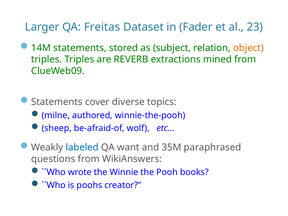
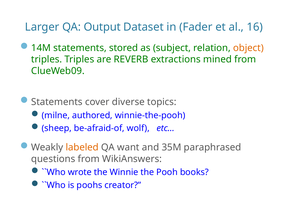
Freitas: Freitas -> Output
23: 23 -> 16
labeled colour: blue -> orange
